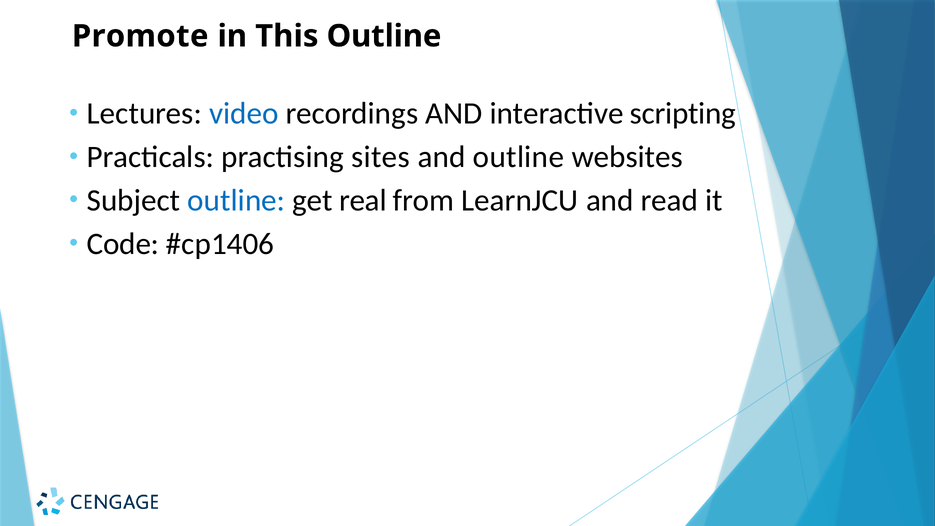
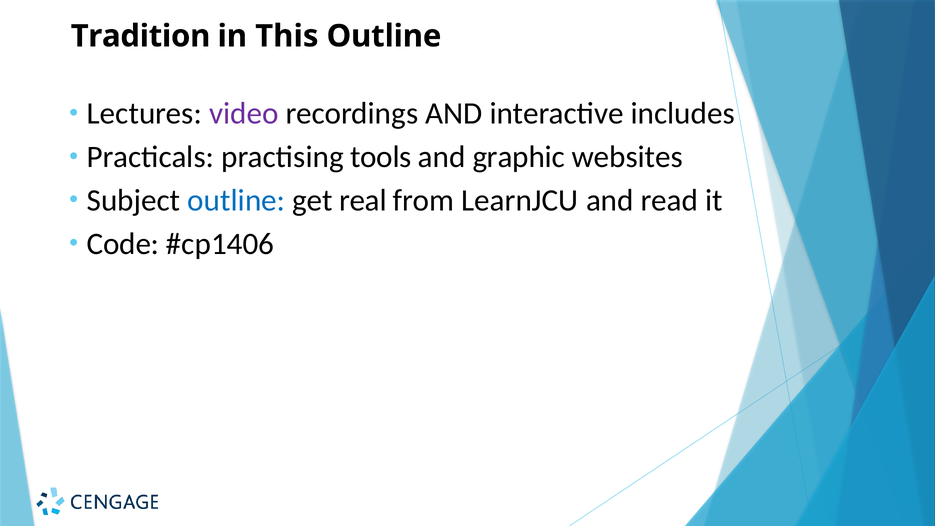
Promote: Promote -> Tradition
video colour: blue -> purple
scripting: scripting -> includes
sites: sites -> tools
and outline: outline -> graphic
